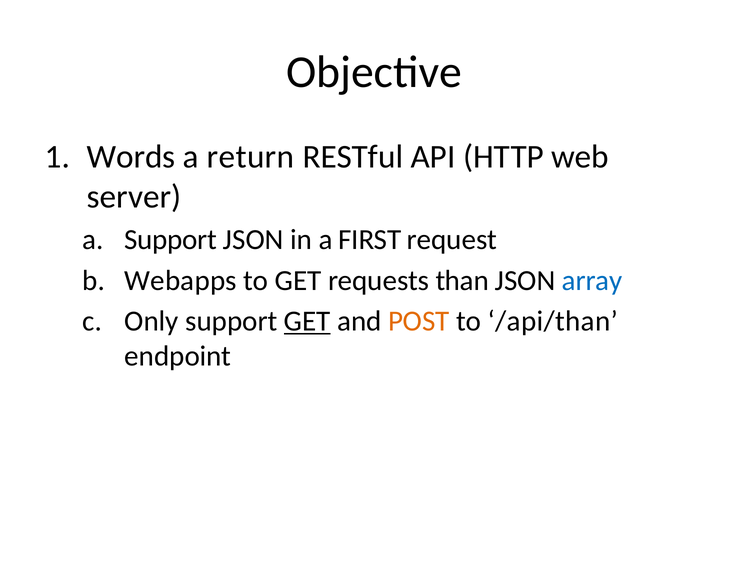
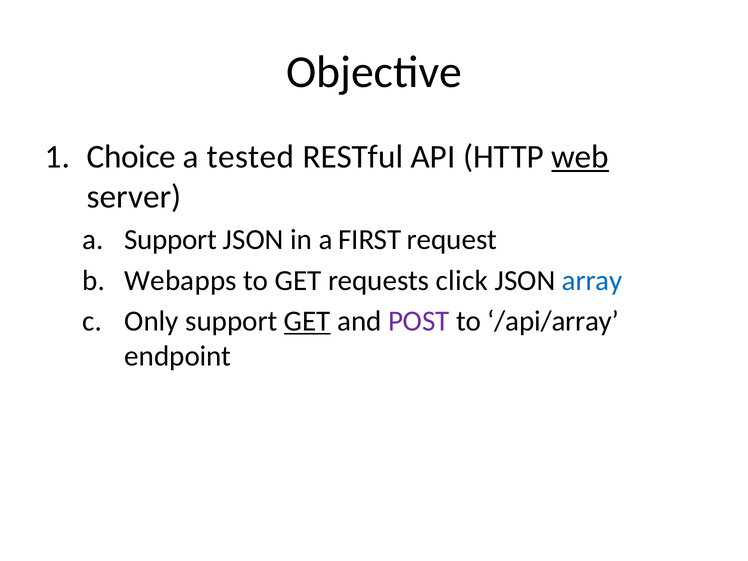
Words: Words -> Choice
return: return -> tested
web underline: none -> present
than: than -> click
POST colour: orange -> purple
/api/than: /api/than -> /api/array
